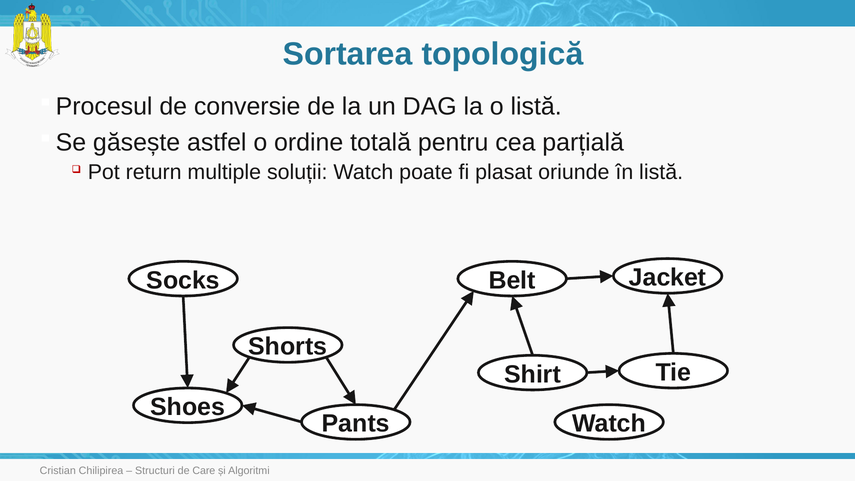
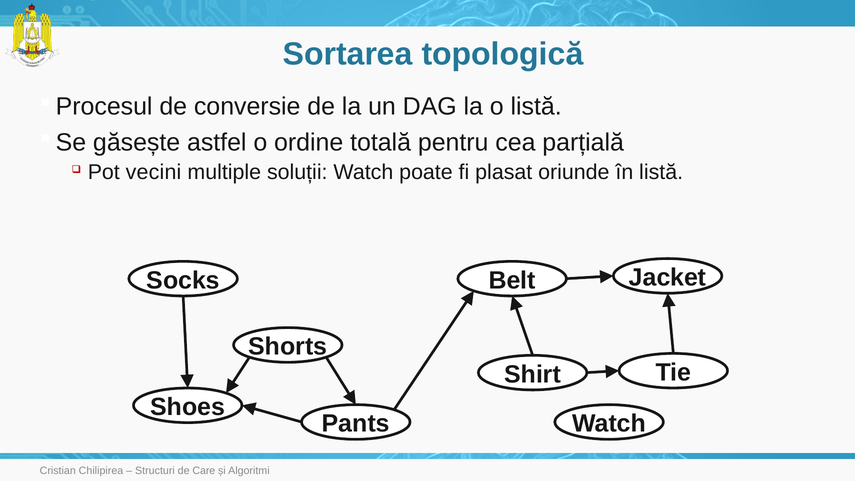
return: return -> vecini
